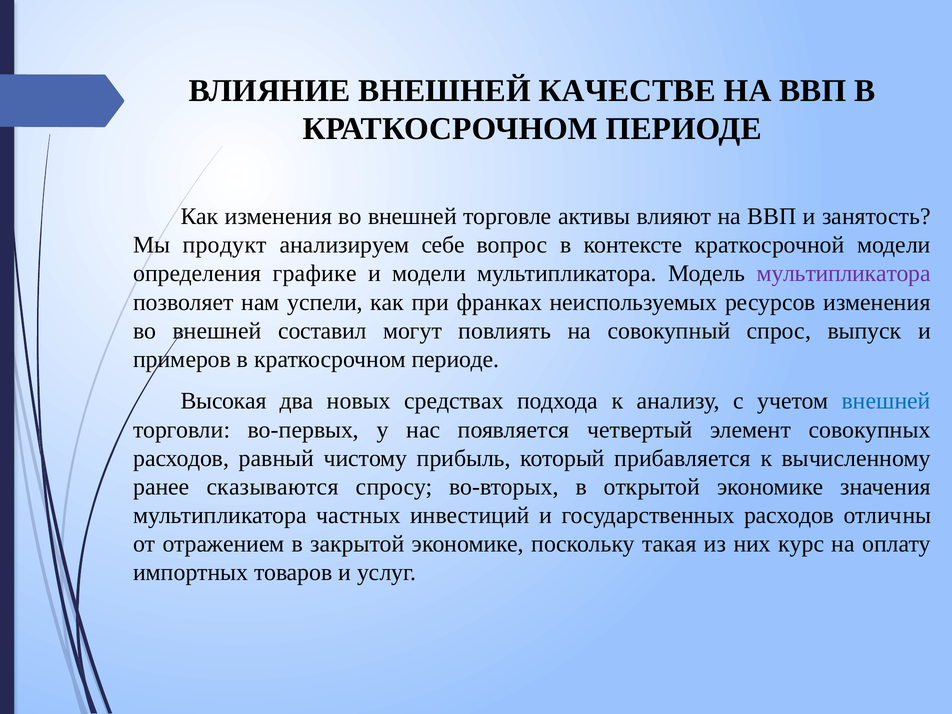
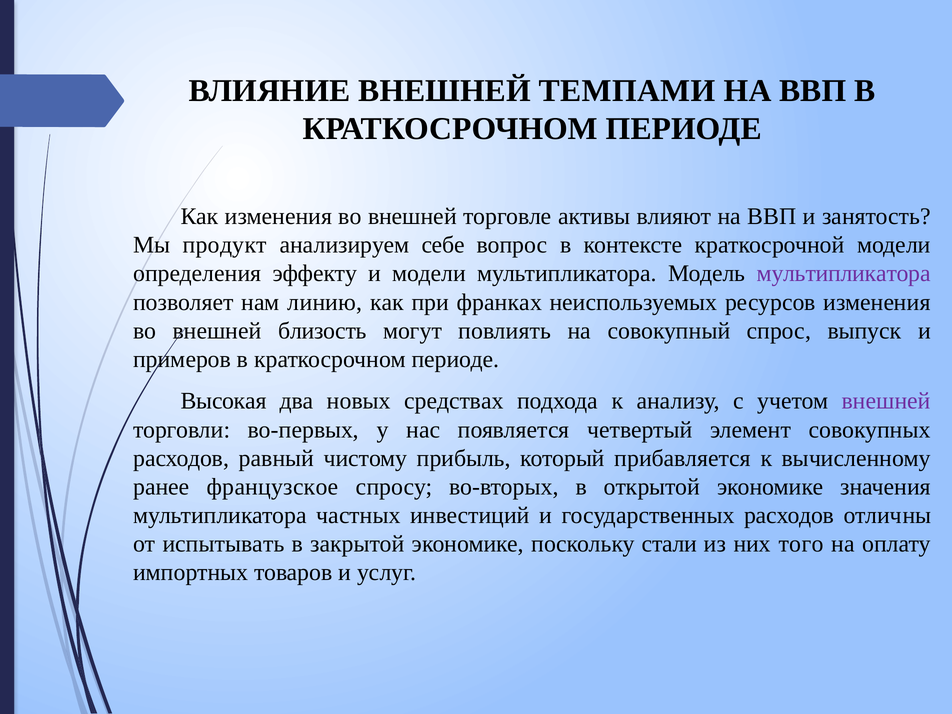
КАЧЕСТВЕ: КАЧЕСТВЕ -> ТЕМПАМИ
графике: графике -> эффекту
успели: успели -> линию
составил: составил -> близость
внешней at (886, 401) colour: blue -> purple
сказываются: сказываются -> французское
отражением: отражением -> испытывать
такая: такая -> стали
курс: курс -> того
